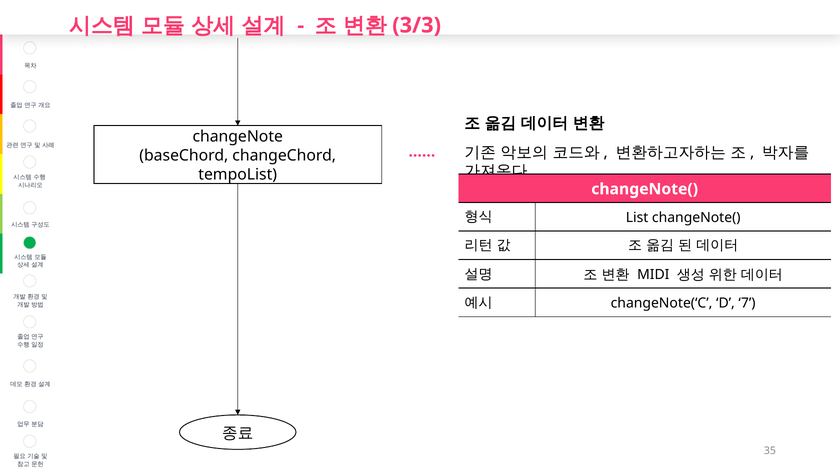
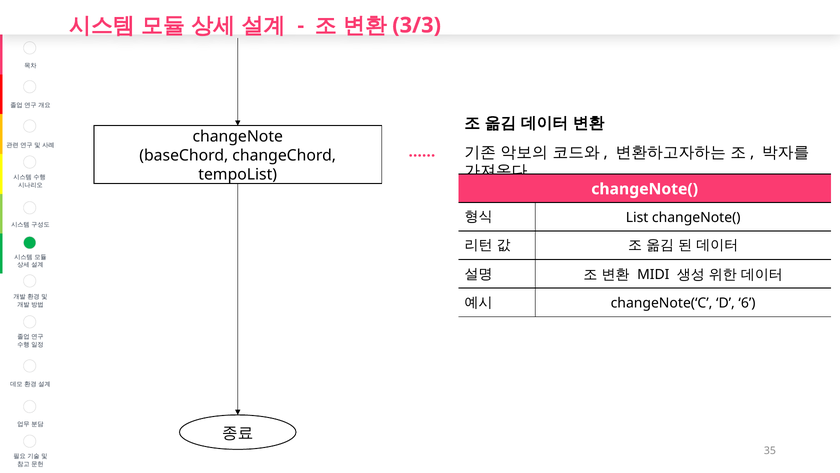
7: 7 -> 6
